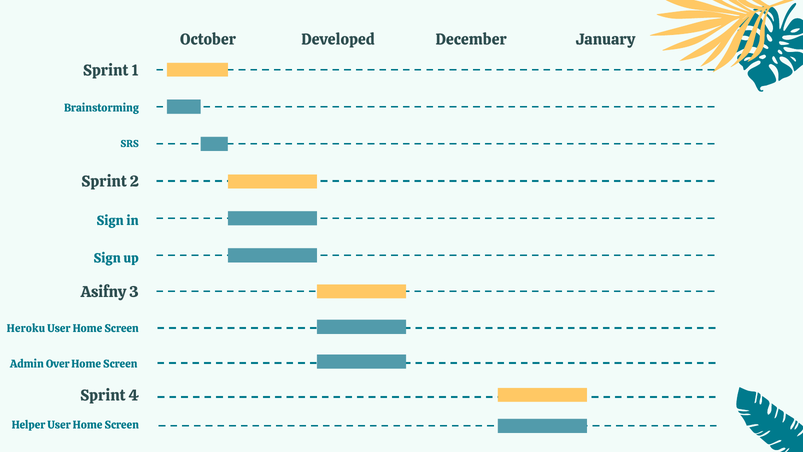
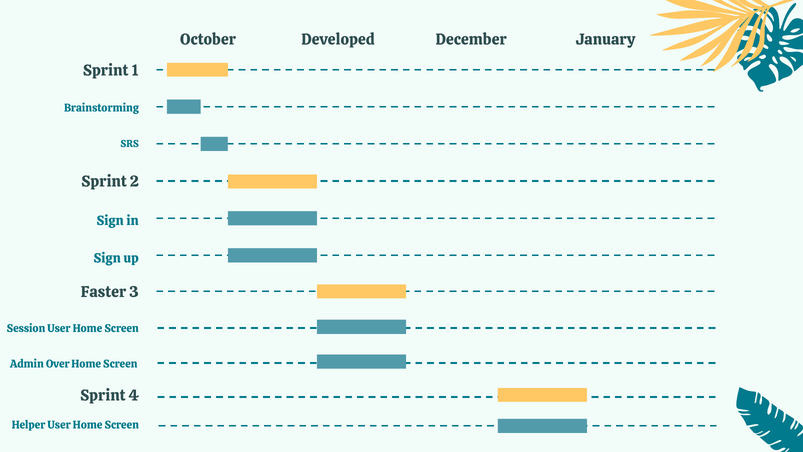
Asifny: Asifny -> Faster
Heroku: Heroku -> Session
